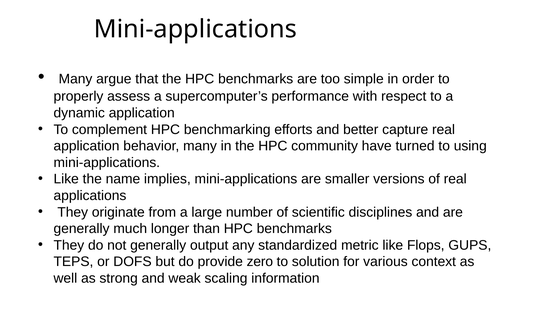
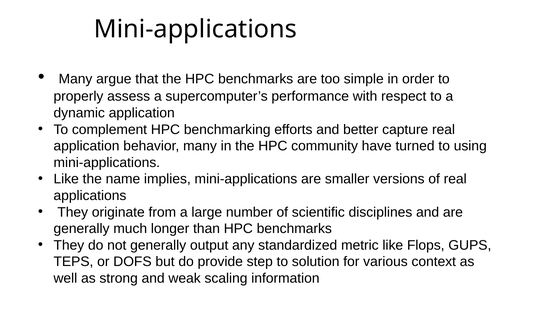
zero: zero -> step
